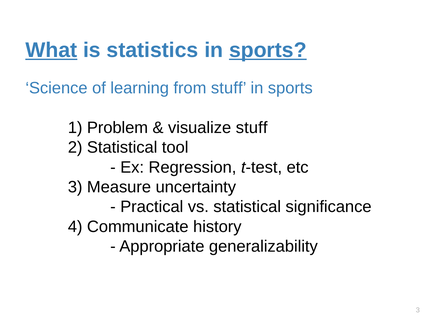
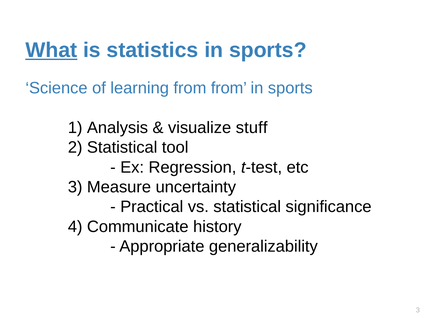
sports at (268, 50) underline: present -> none
from stuff: stuff -> from
Problem: Problem -> Analysis
